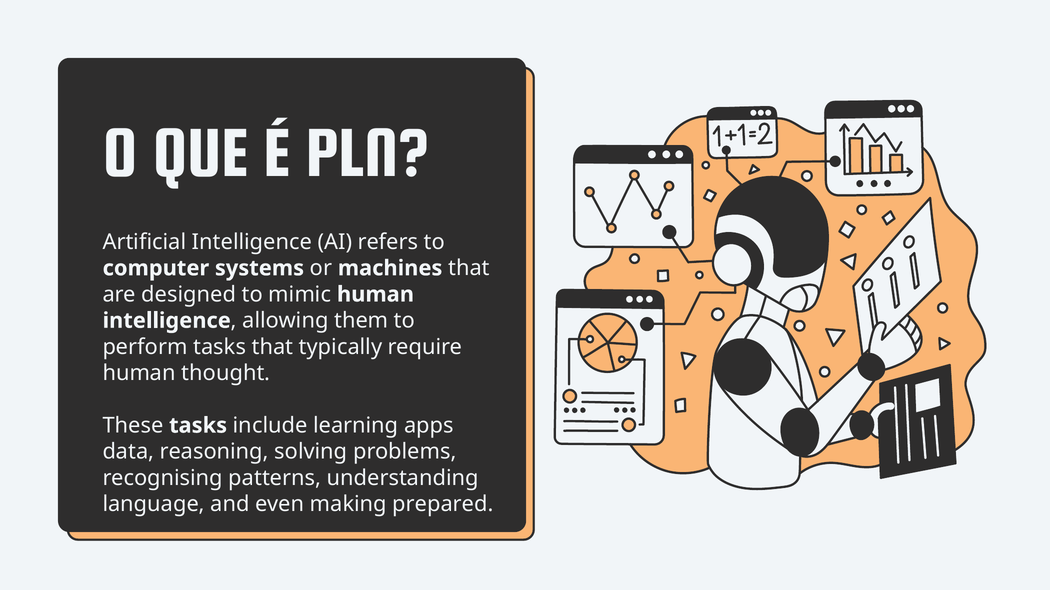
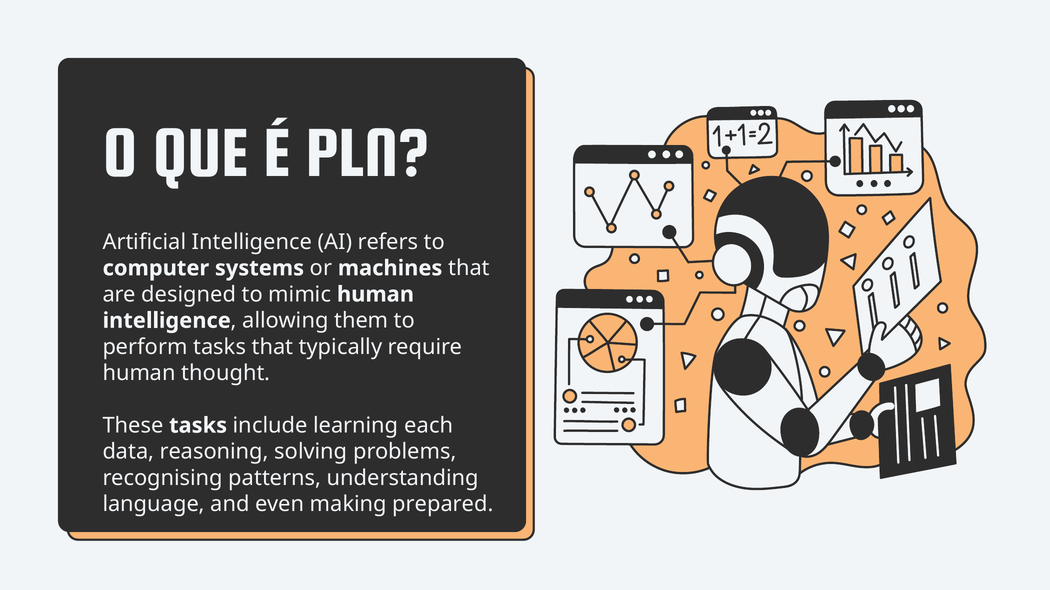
apps: apps -> each
